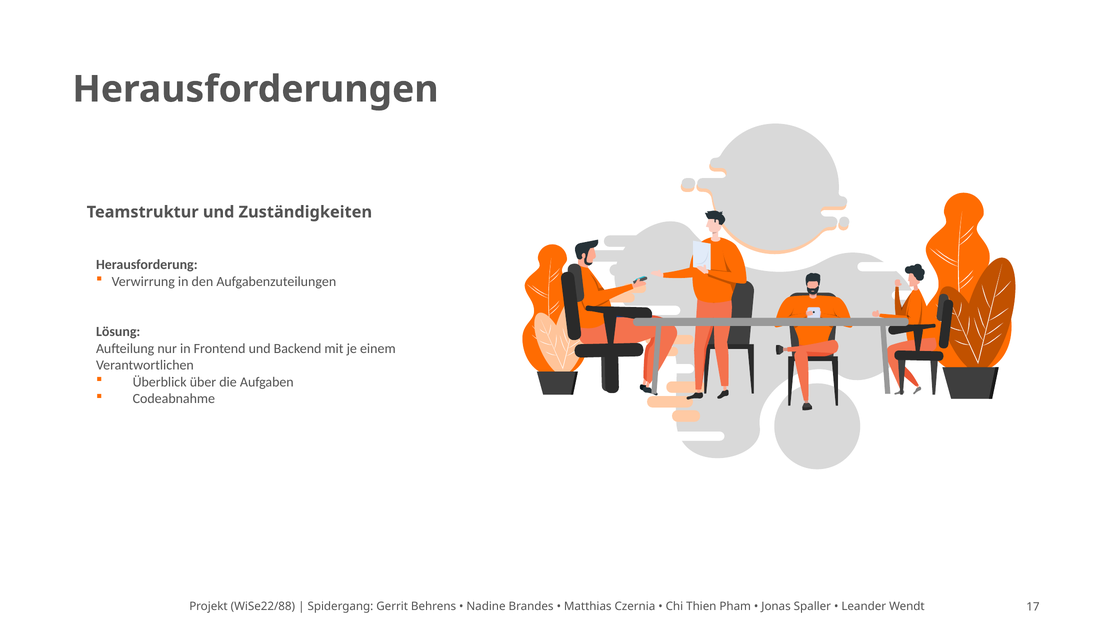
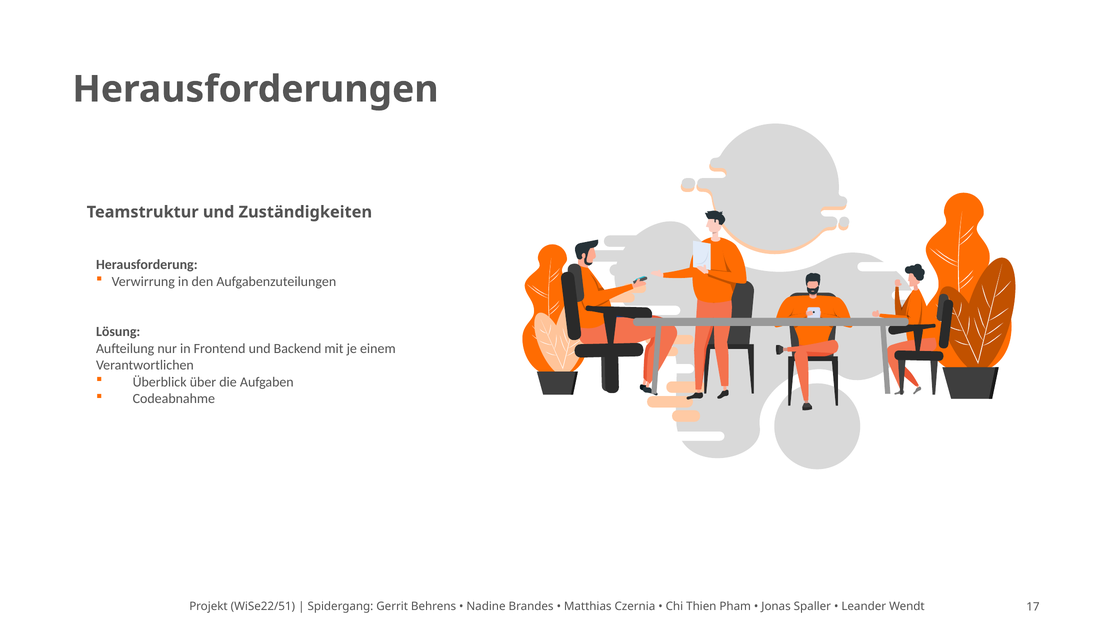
WiSe22/88: WiSe22/88 -> WiSe22/51
